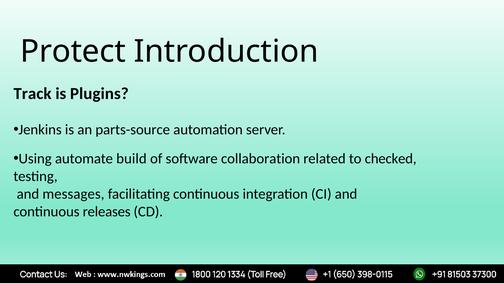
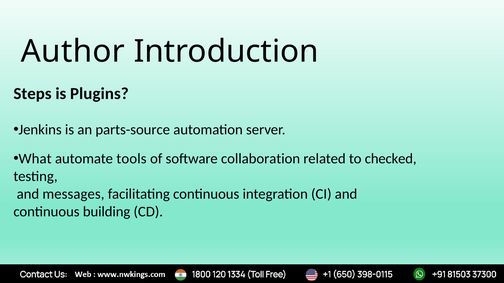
Protect: Protect -> Author
Track: Track -> Steps
Using: Using -> What
build: build -> tools
releases: releases -> building
